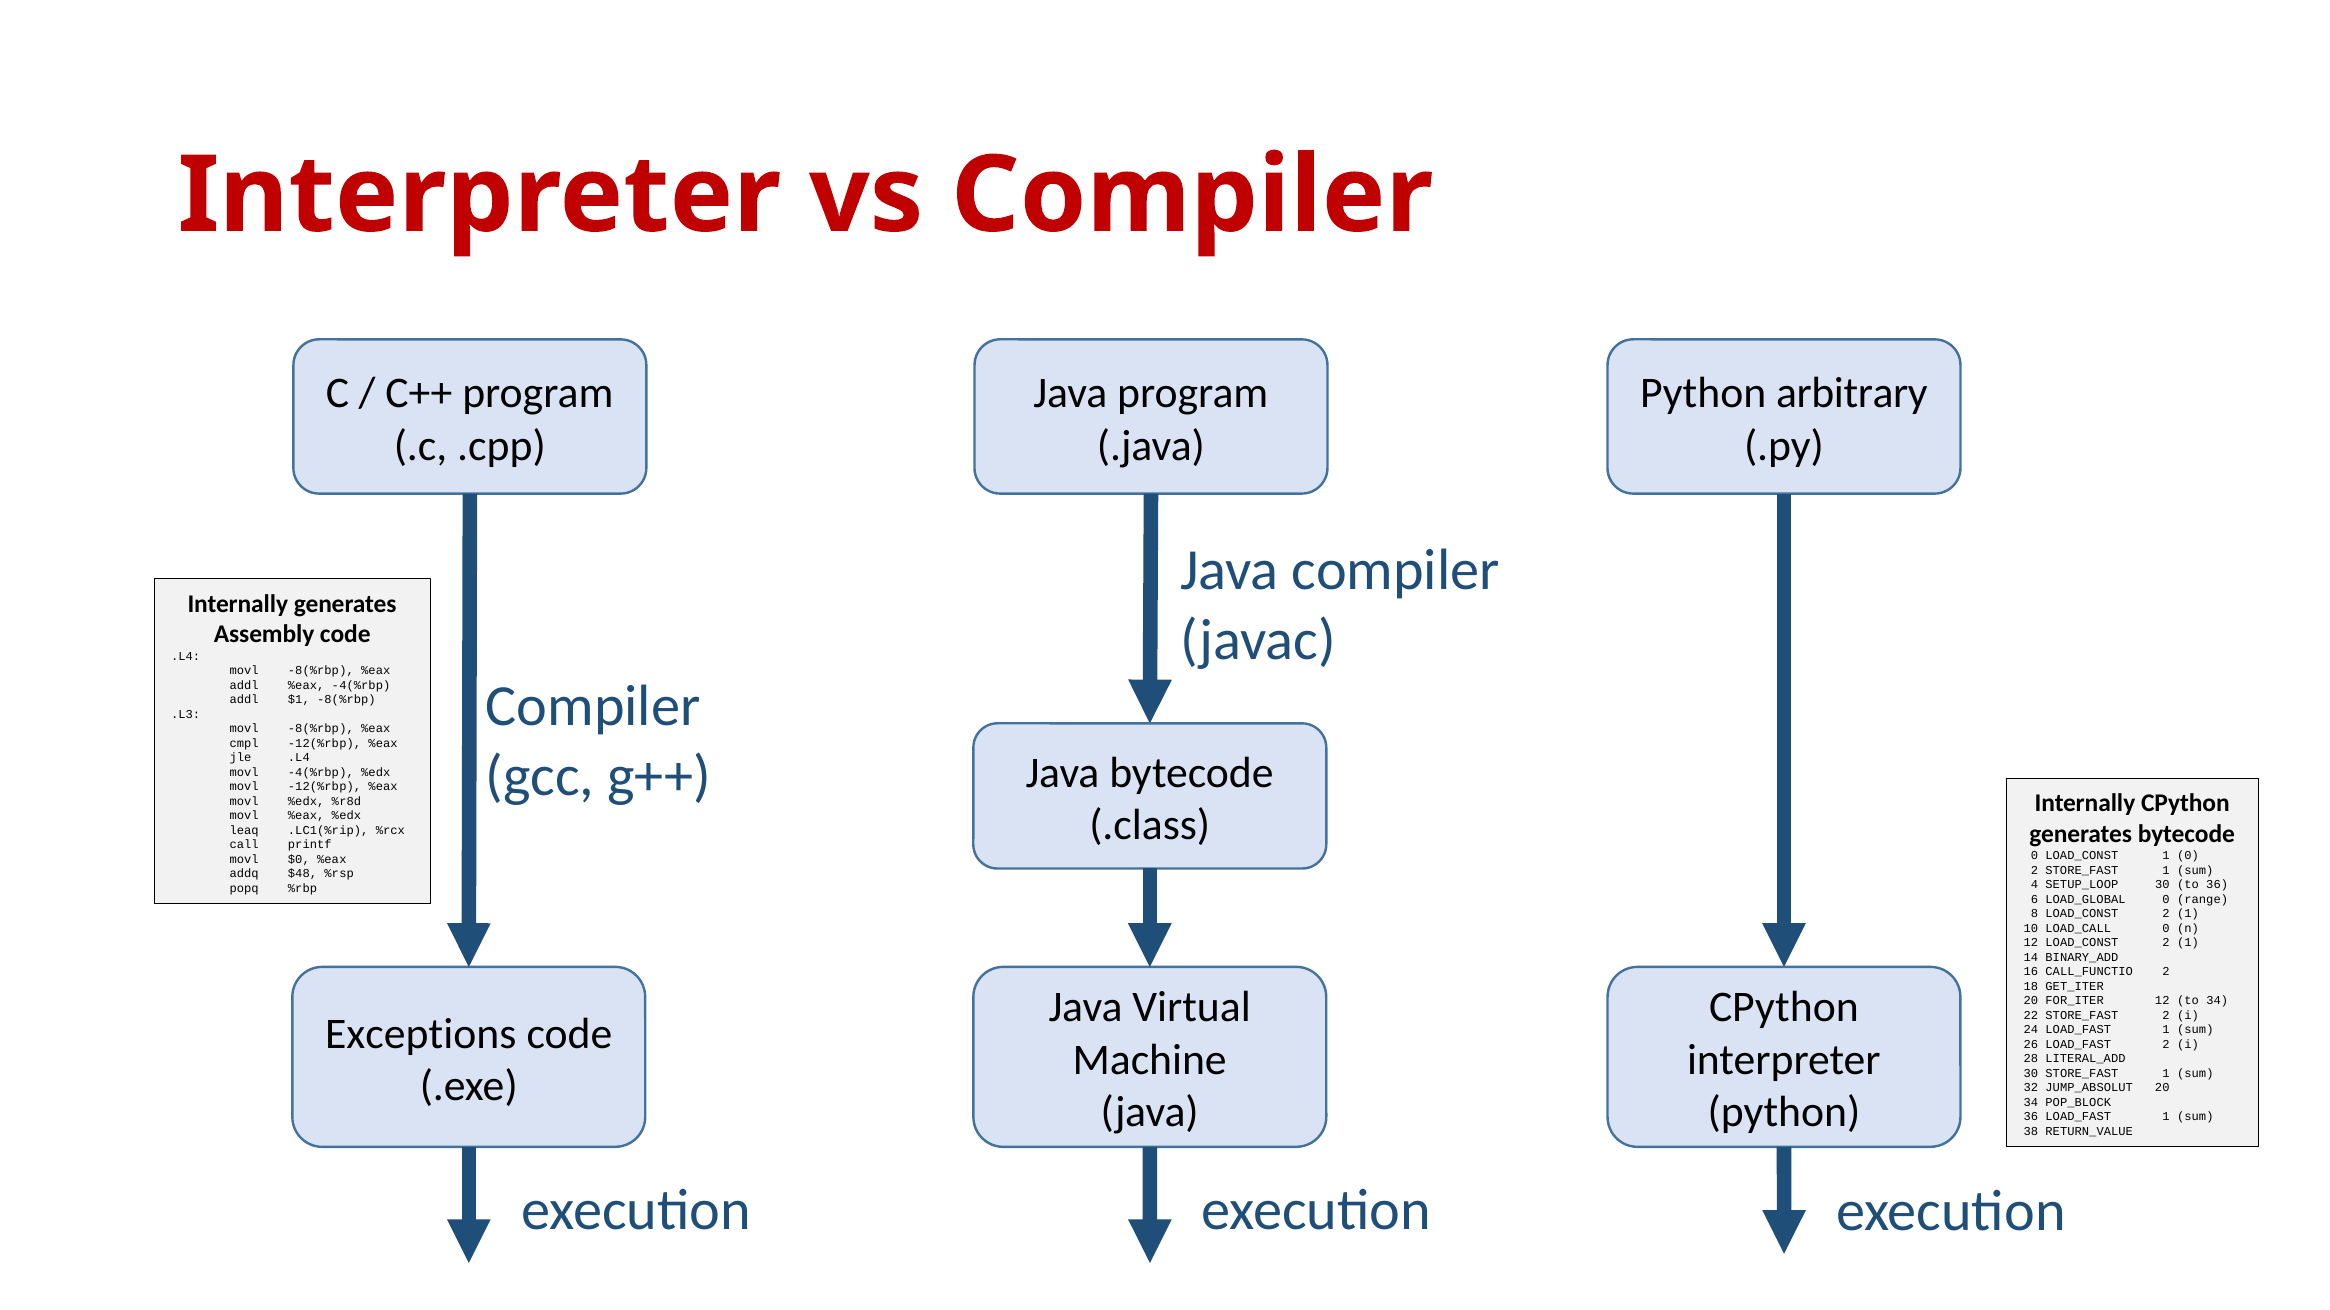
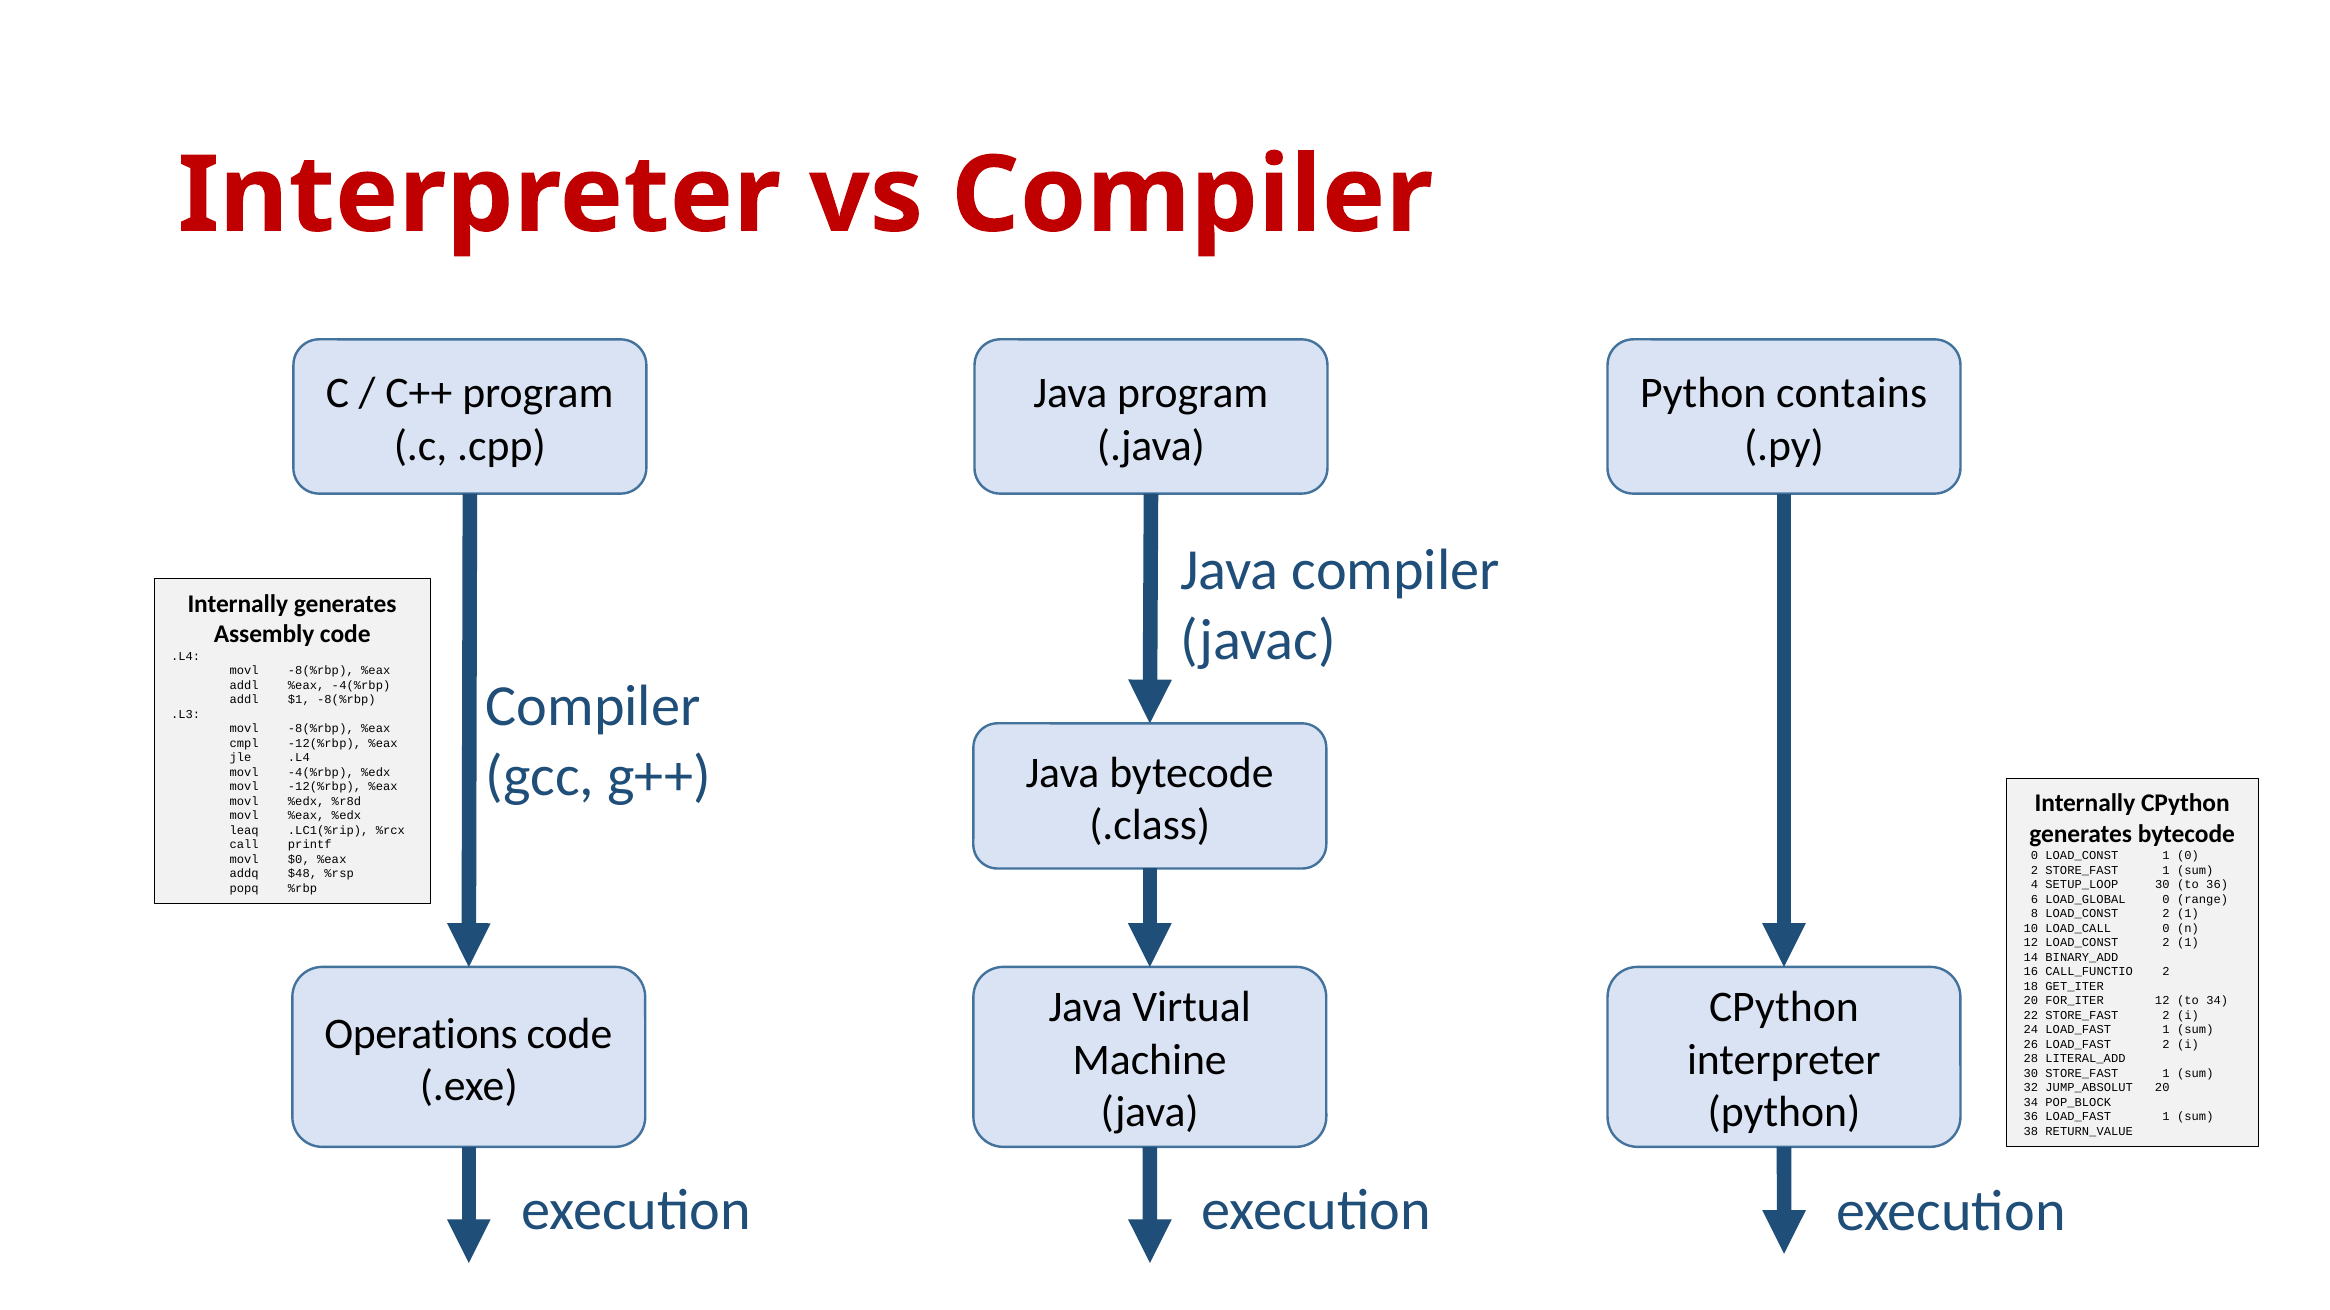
arbitrary: arbitrary -> contains
Exceptions: Exceptions -> Operations
